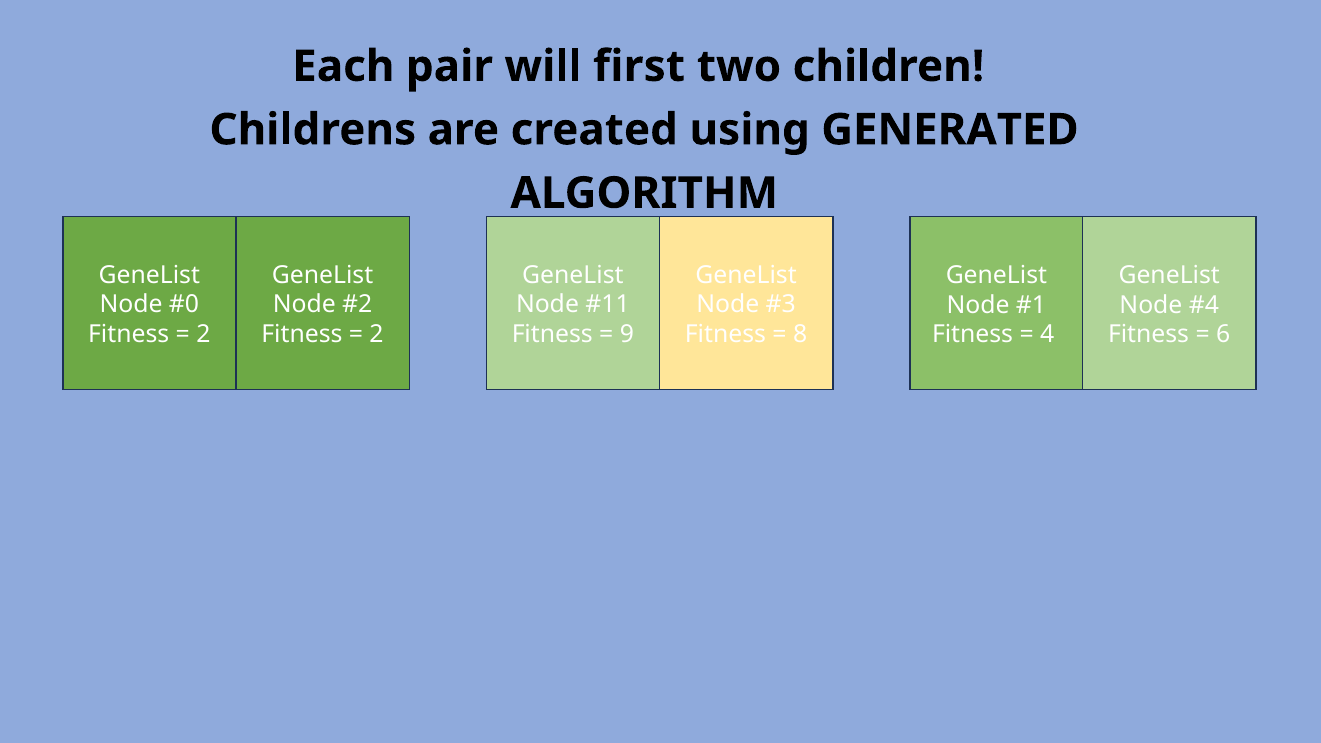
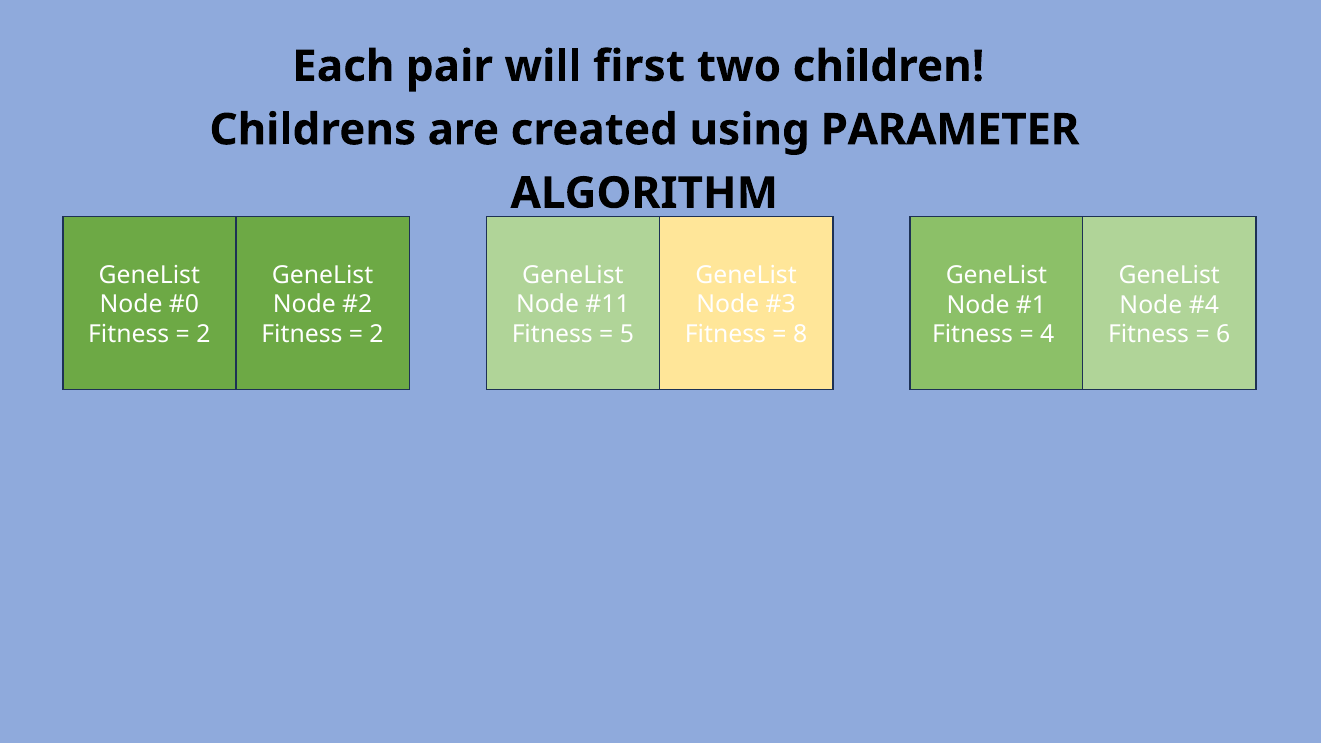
GENERATED: GENERATED -> PARAMETER
9: 9 -> 5
